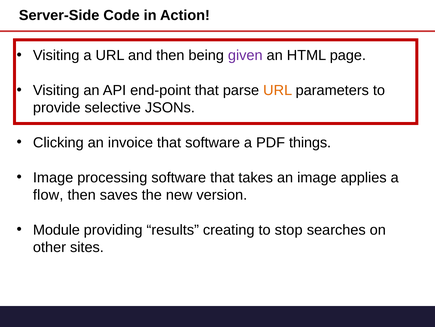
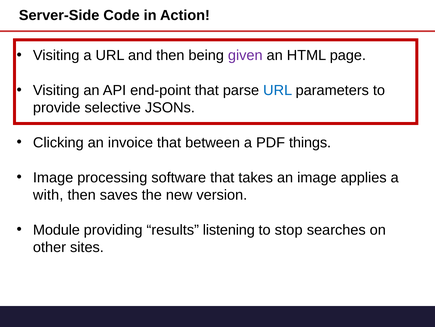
URL at (278, 90) colour: orange -> blue
that software: software -> between
flow: flow -> with
creating: creating -> listening
